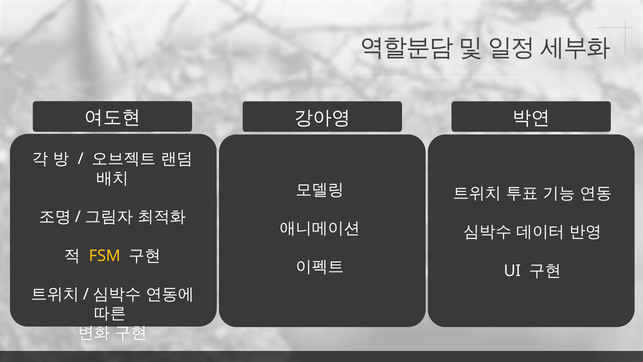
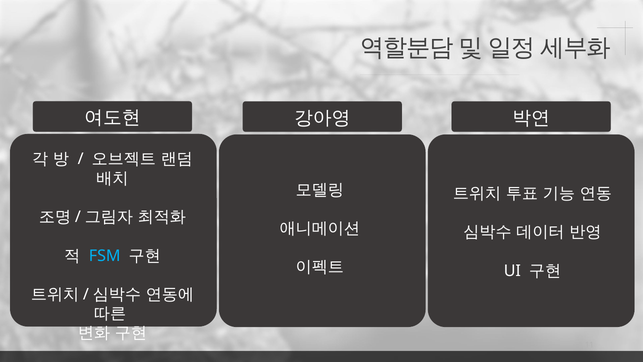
FSM colour: yellow -> light blue
